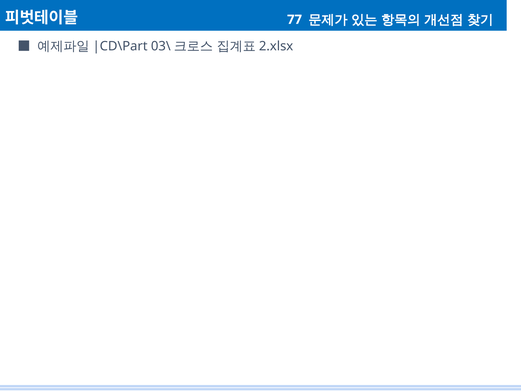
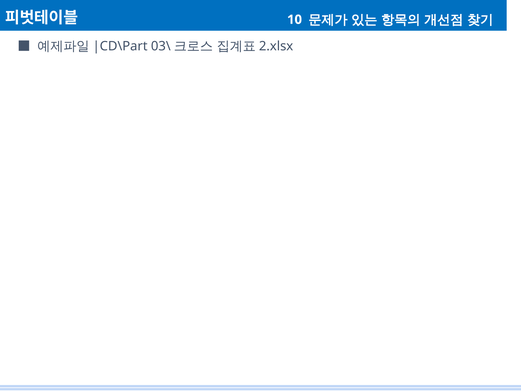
77: 77 -> 10
